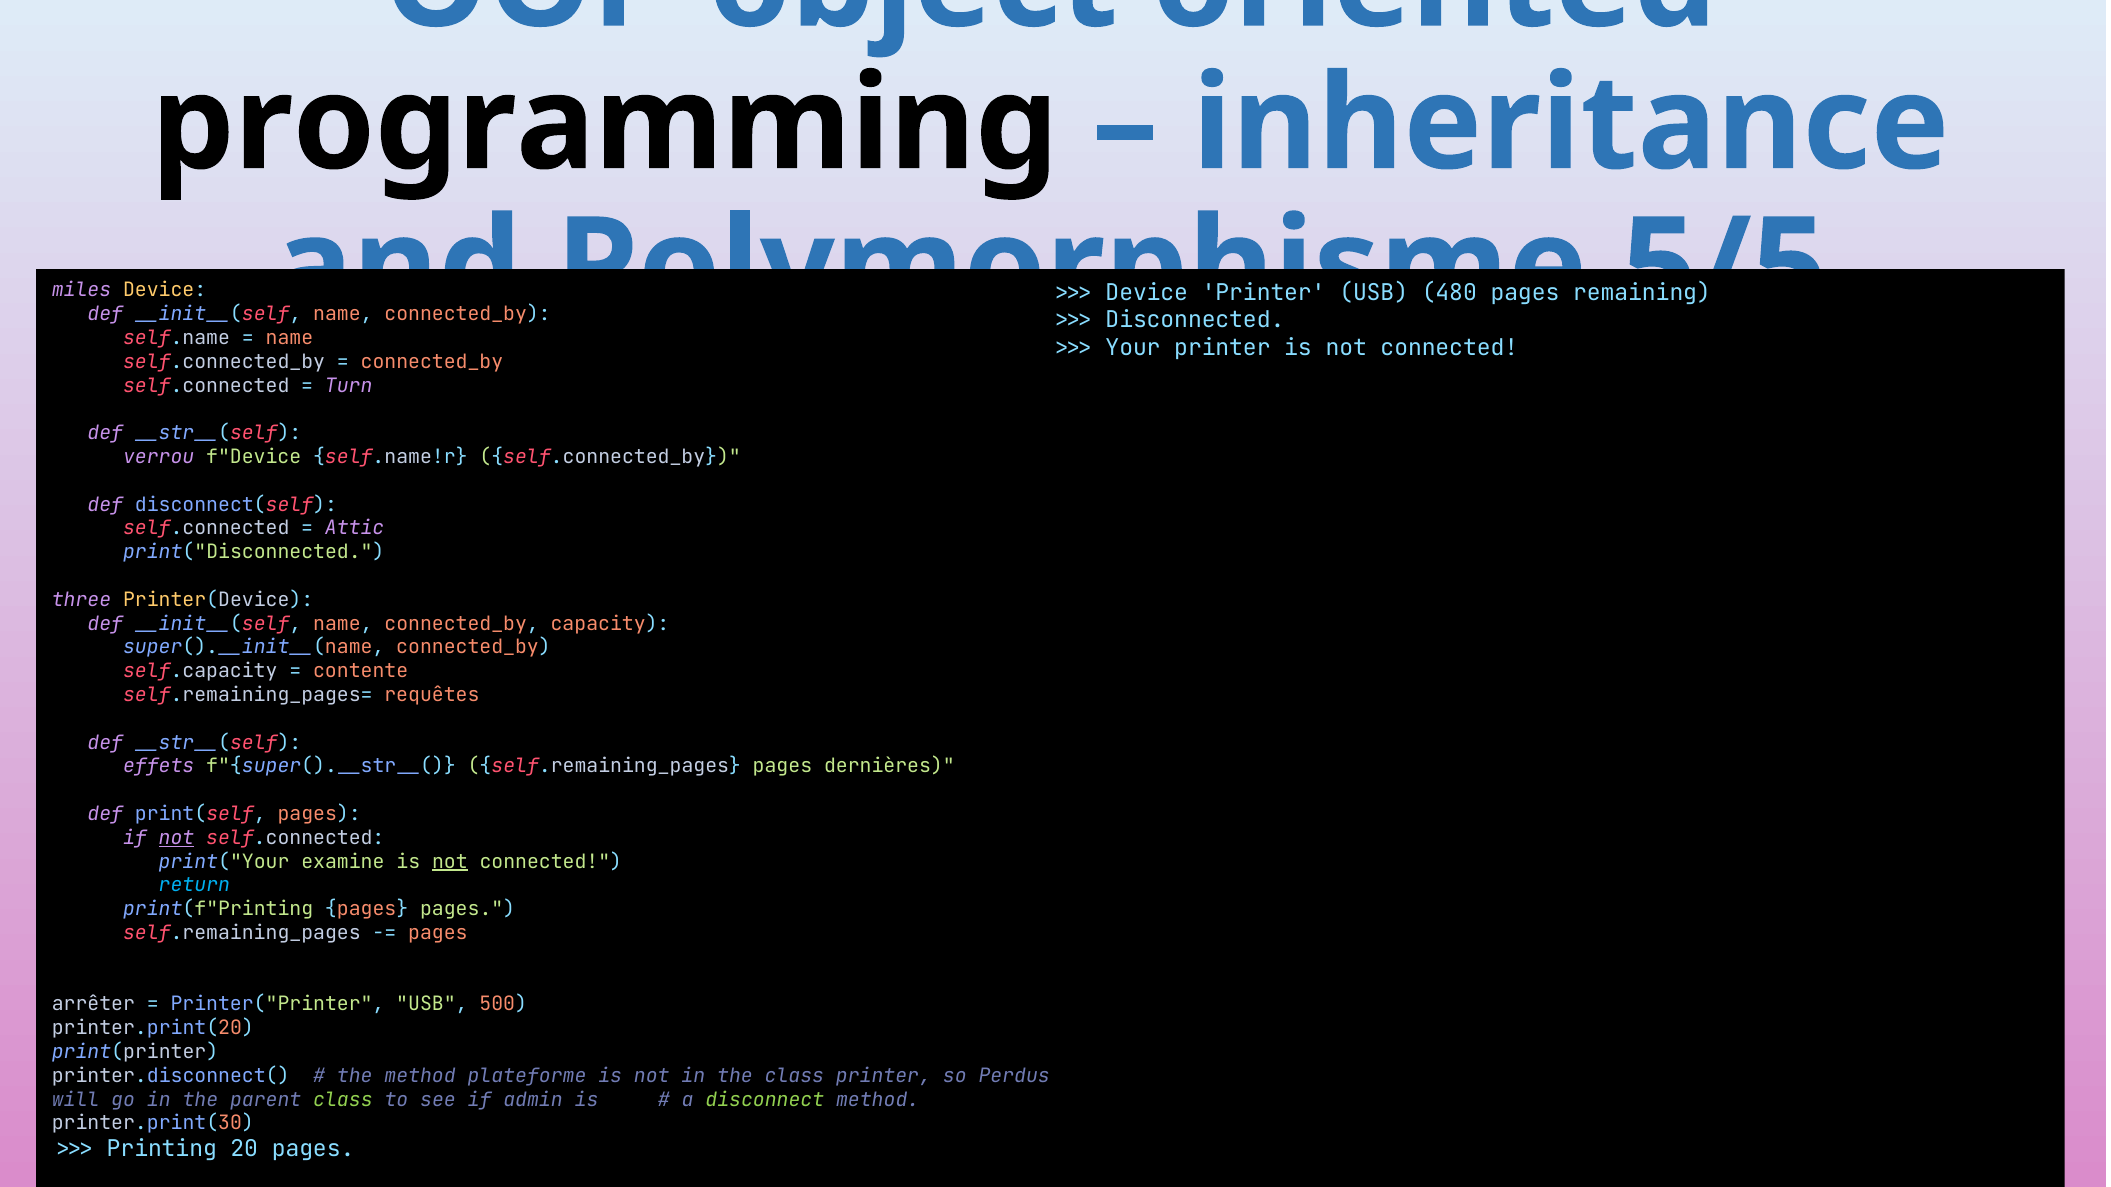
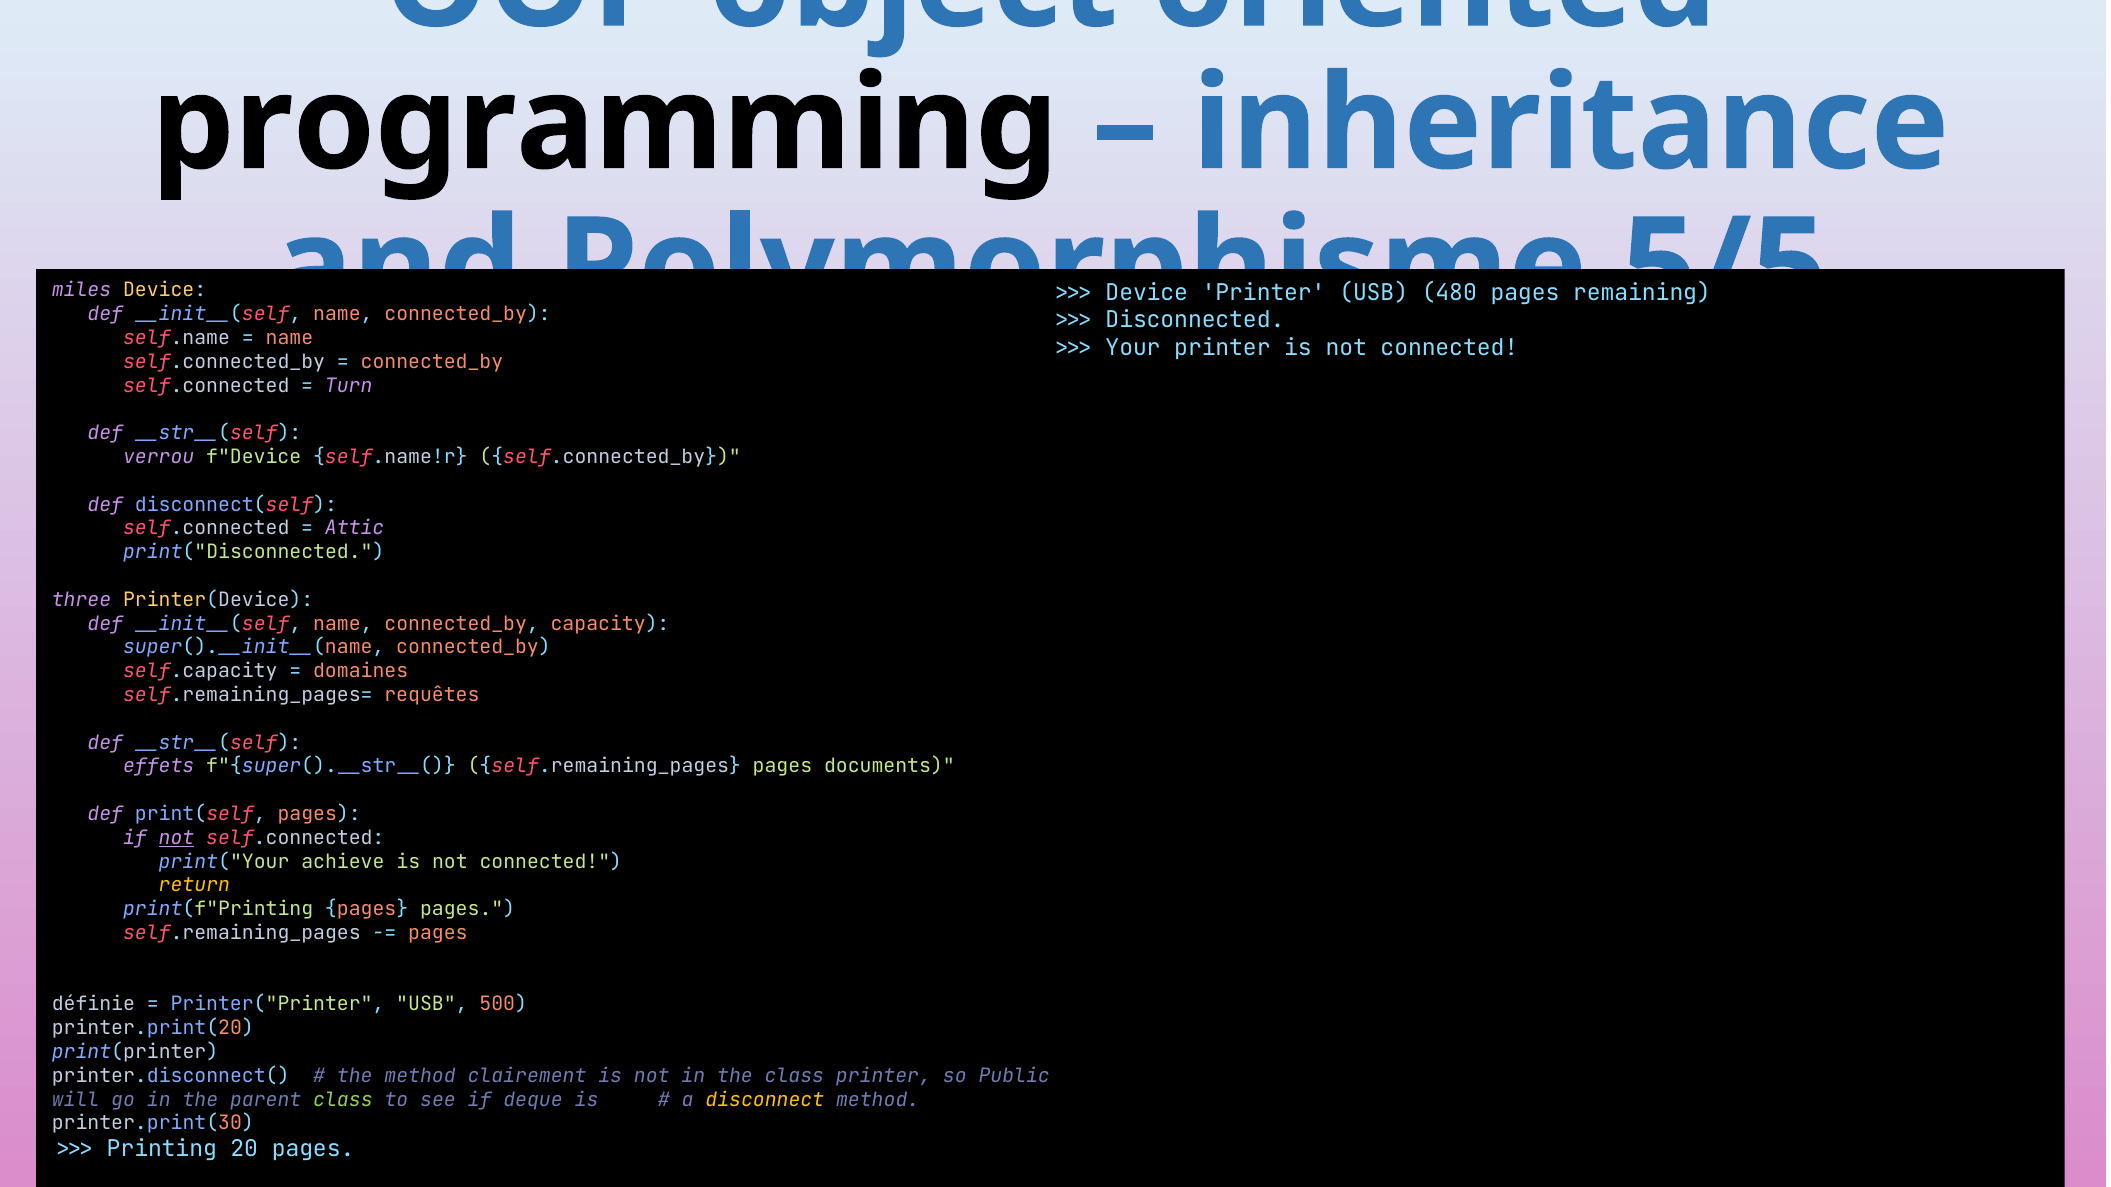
contente: contente -> domaines
dernières: dernières -> documents
examine: examine -> achieve
not at (450, 862) underline: present -> none
return colour: light blue -> yellow
arrêter: arrêter -> définie
plateforme: plateforme -> clairement
Perdus: Perdus -> Public
admin: admin -> deque
disconnect colour: light green -> yellow
